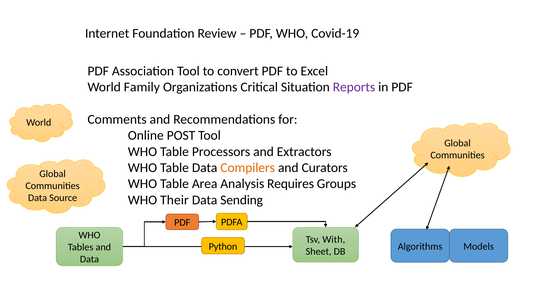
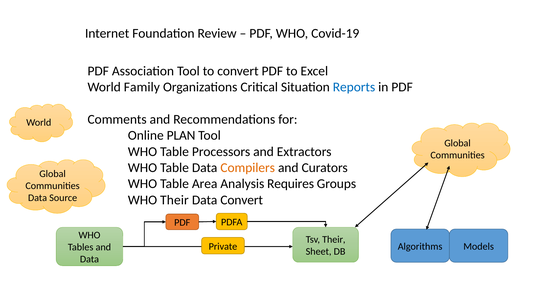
Reports colour: purple -> blue
POST: POST -> PLAN
Data Sending: Sending -> Convert
Tsv With: With -> Their
Python: Python -> Private
